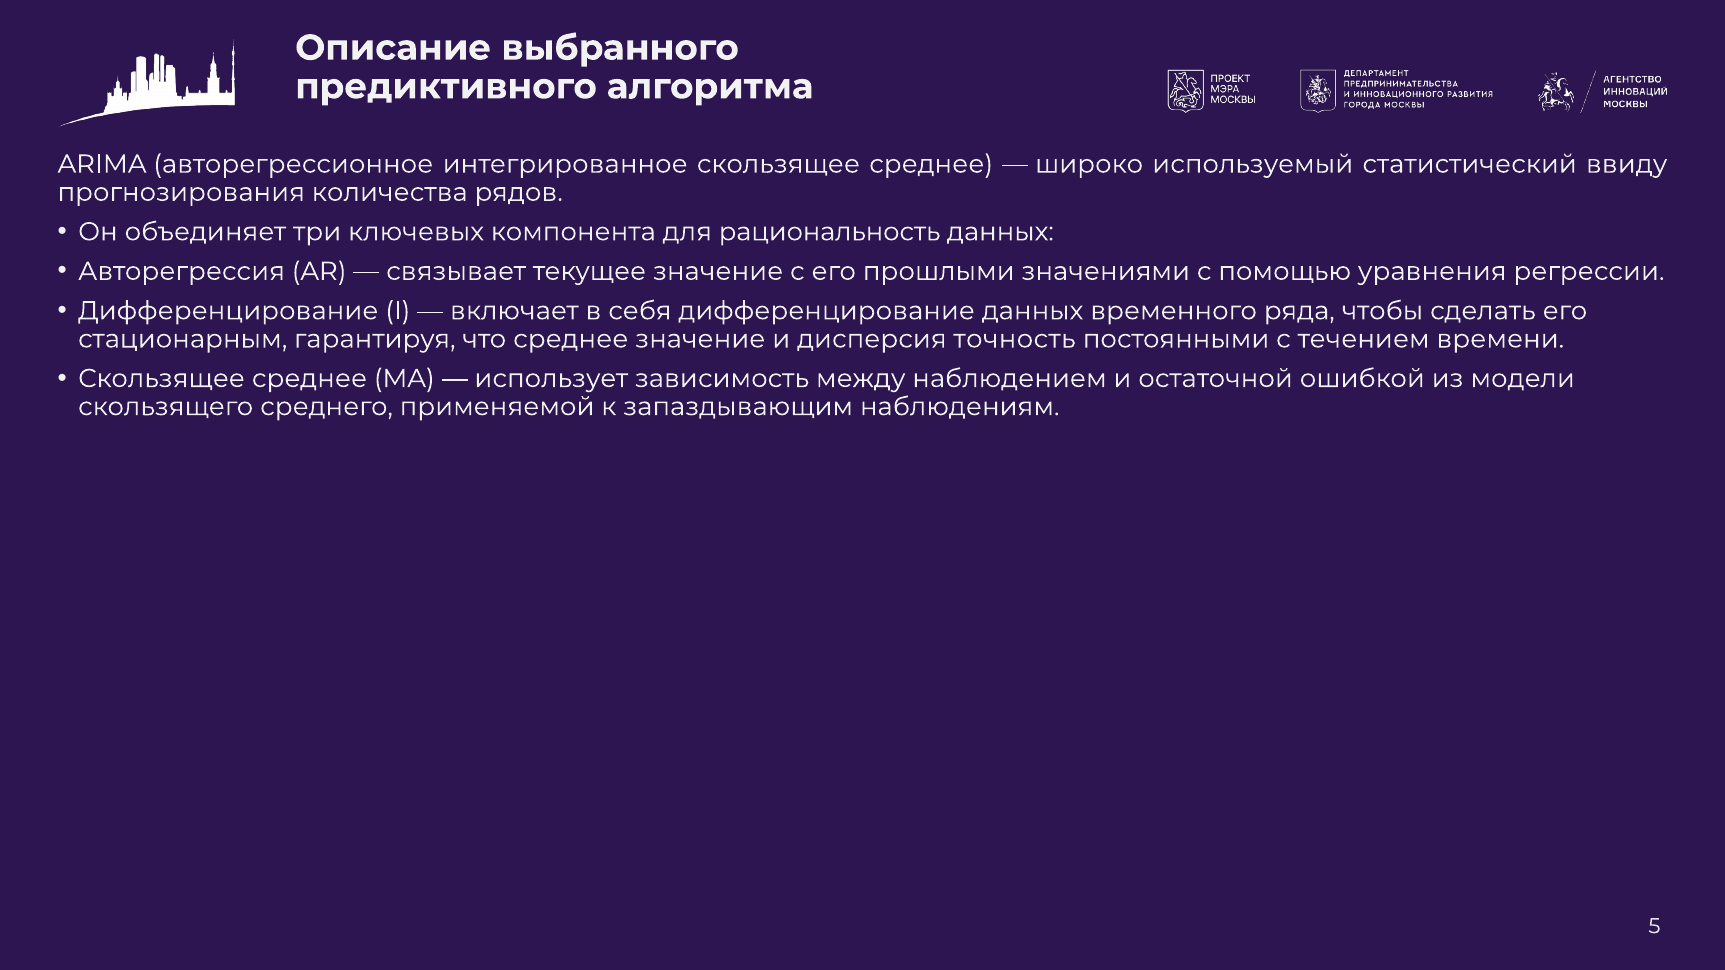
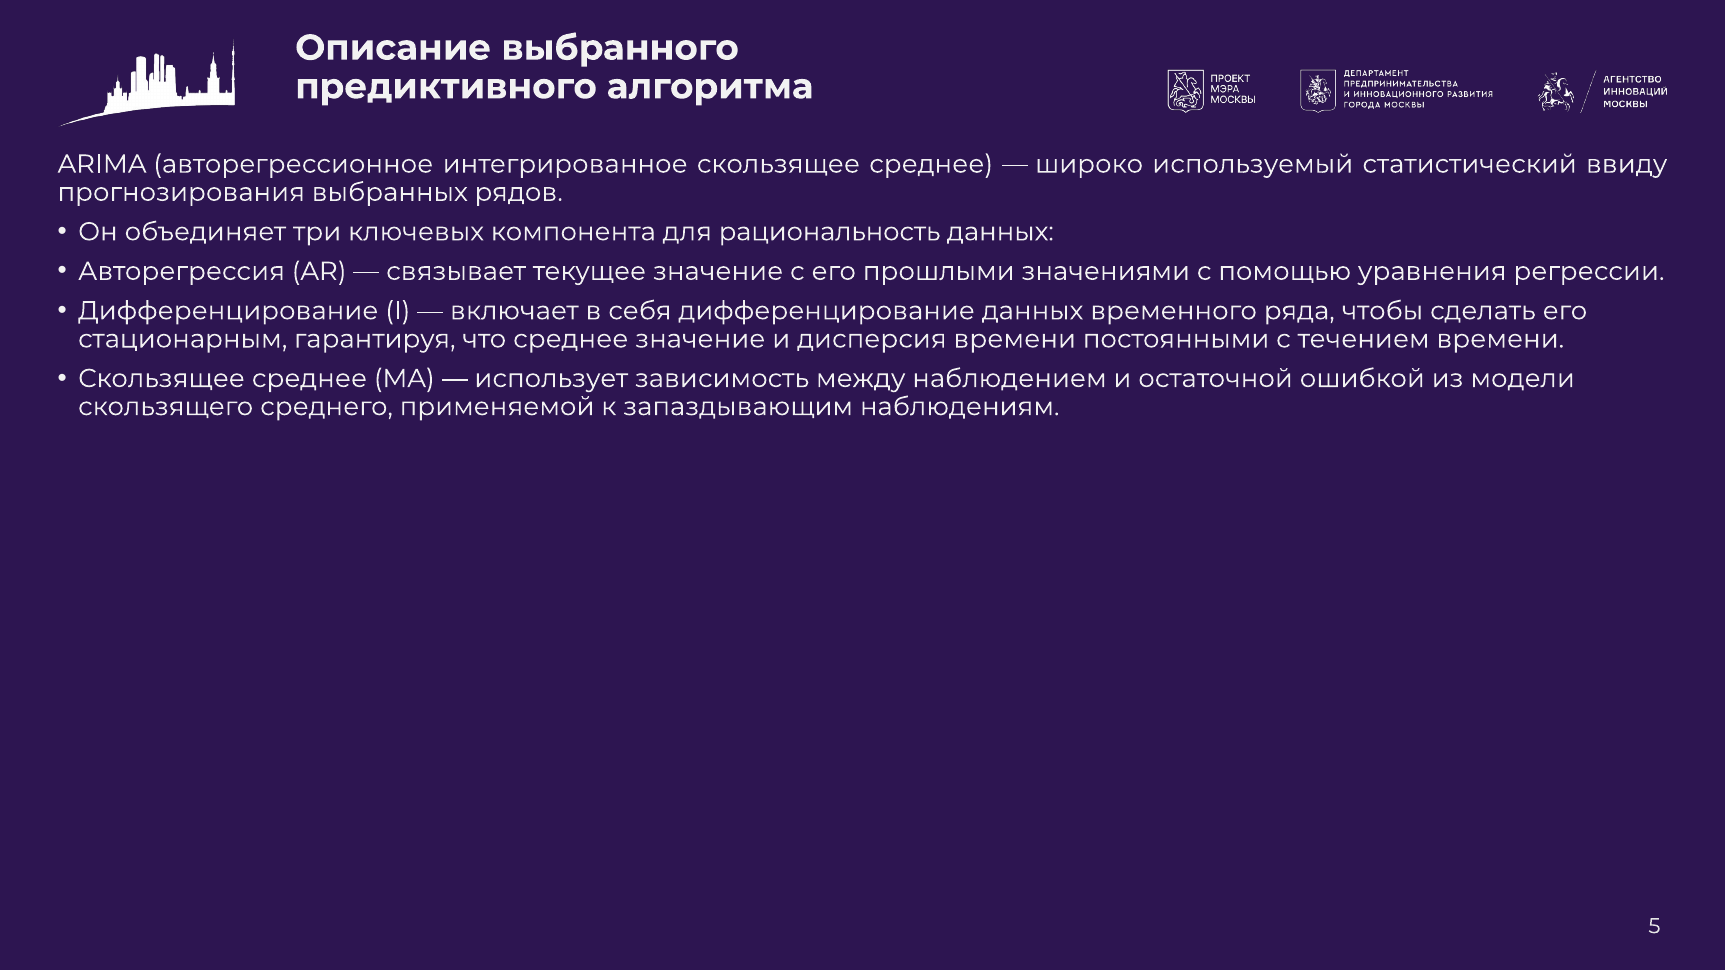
количества: количества -> выбранных
дисперсия точность: точность -> времени
